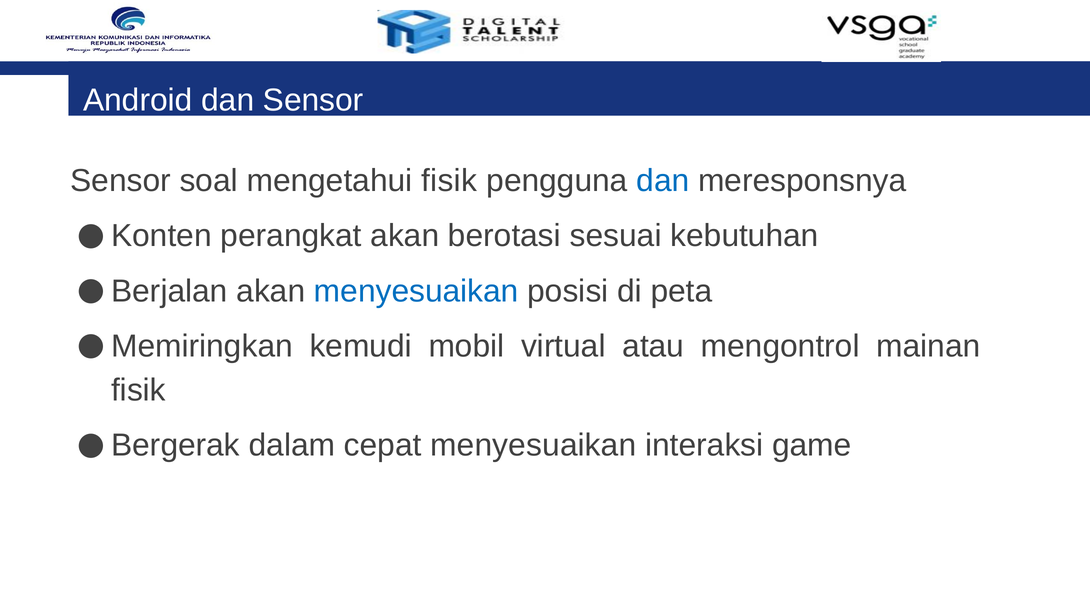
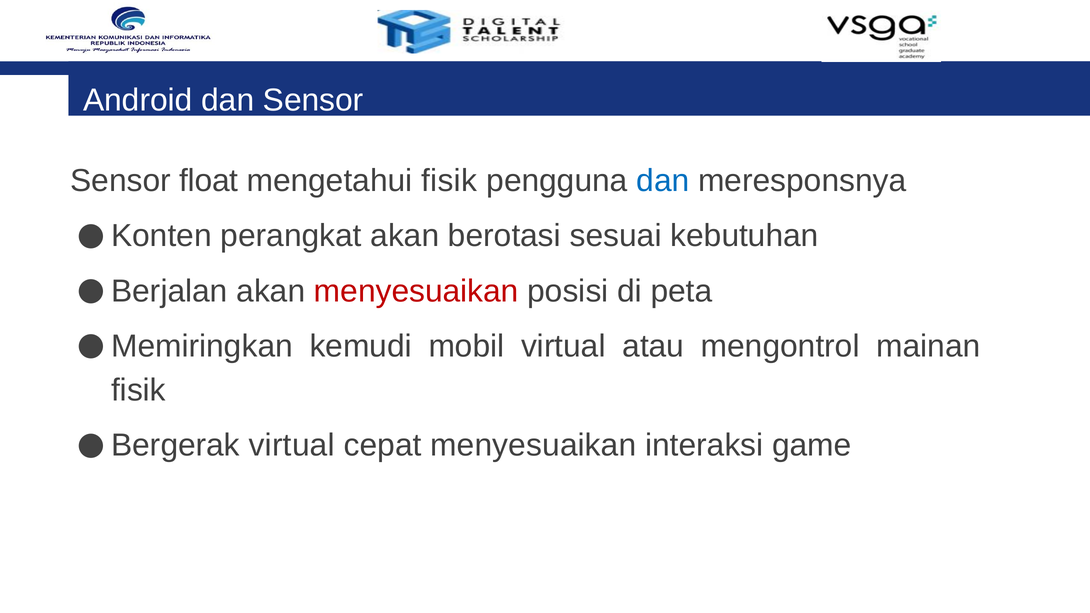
soal: soal -> float
menyesuaikan at (416, 291) colour: blue -> red
dalam at (292, 446): dalam -> virtual
